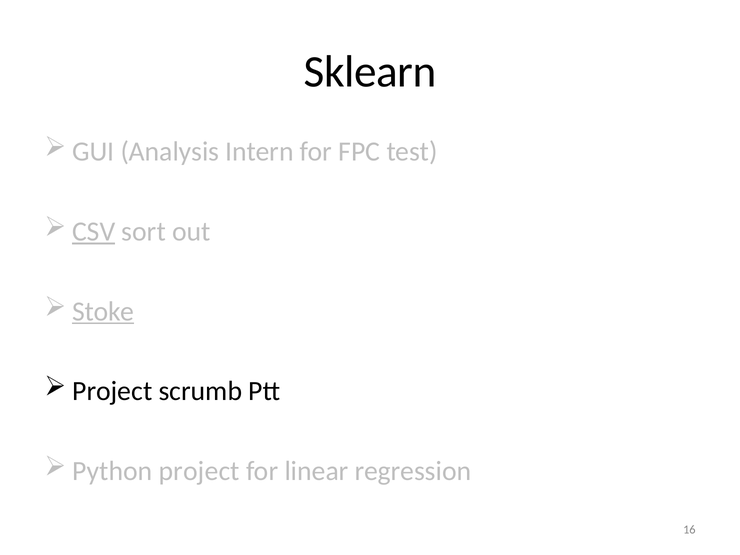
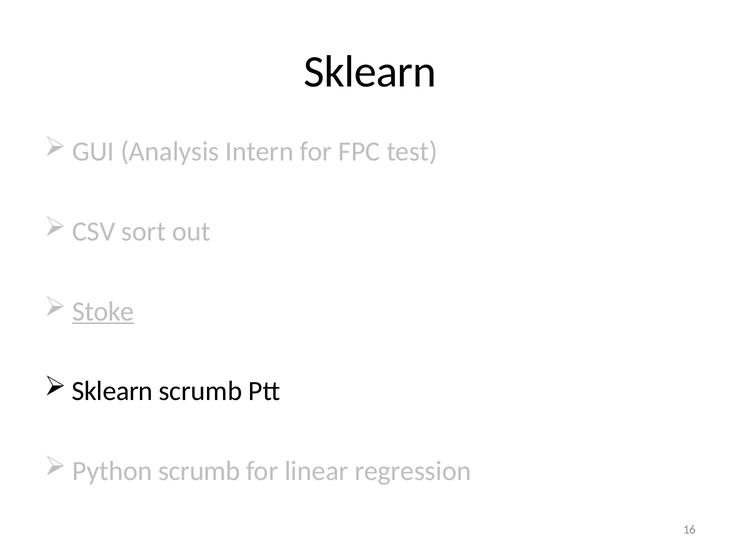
CSV underline: present -> none
Project at (112, 391): Project -> Sklearn
Python project: project -> scrumb
